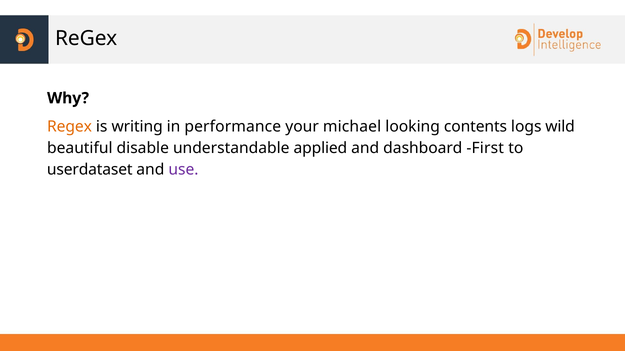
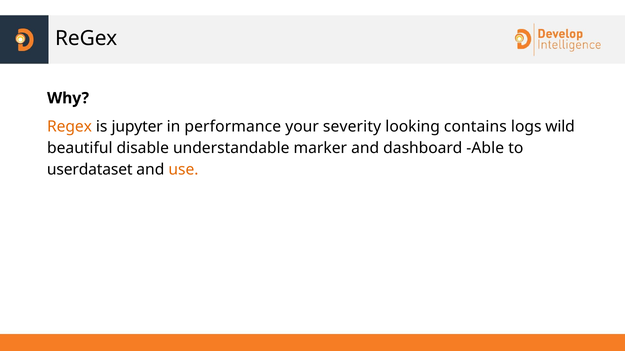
writing: writing -> jupyter
michael: michael -> severity
contents: contents -> contains
applied: applied -> marker
First: First -> Able
use colour: purple -> orange
